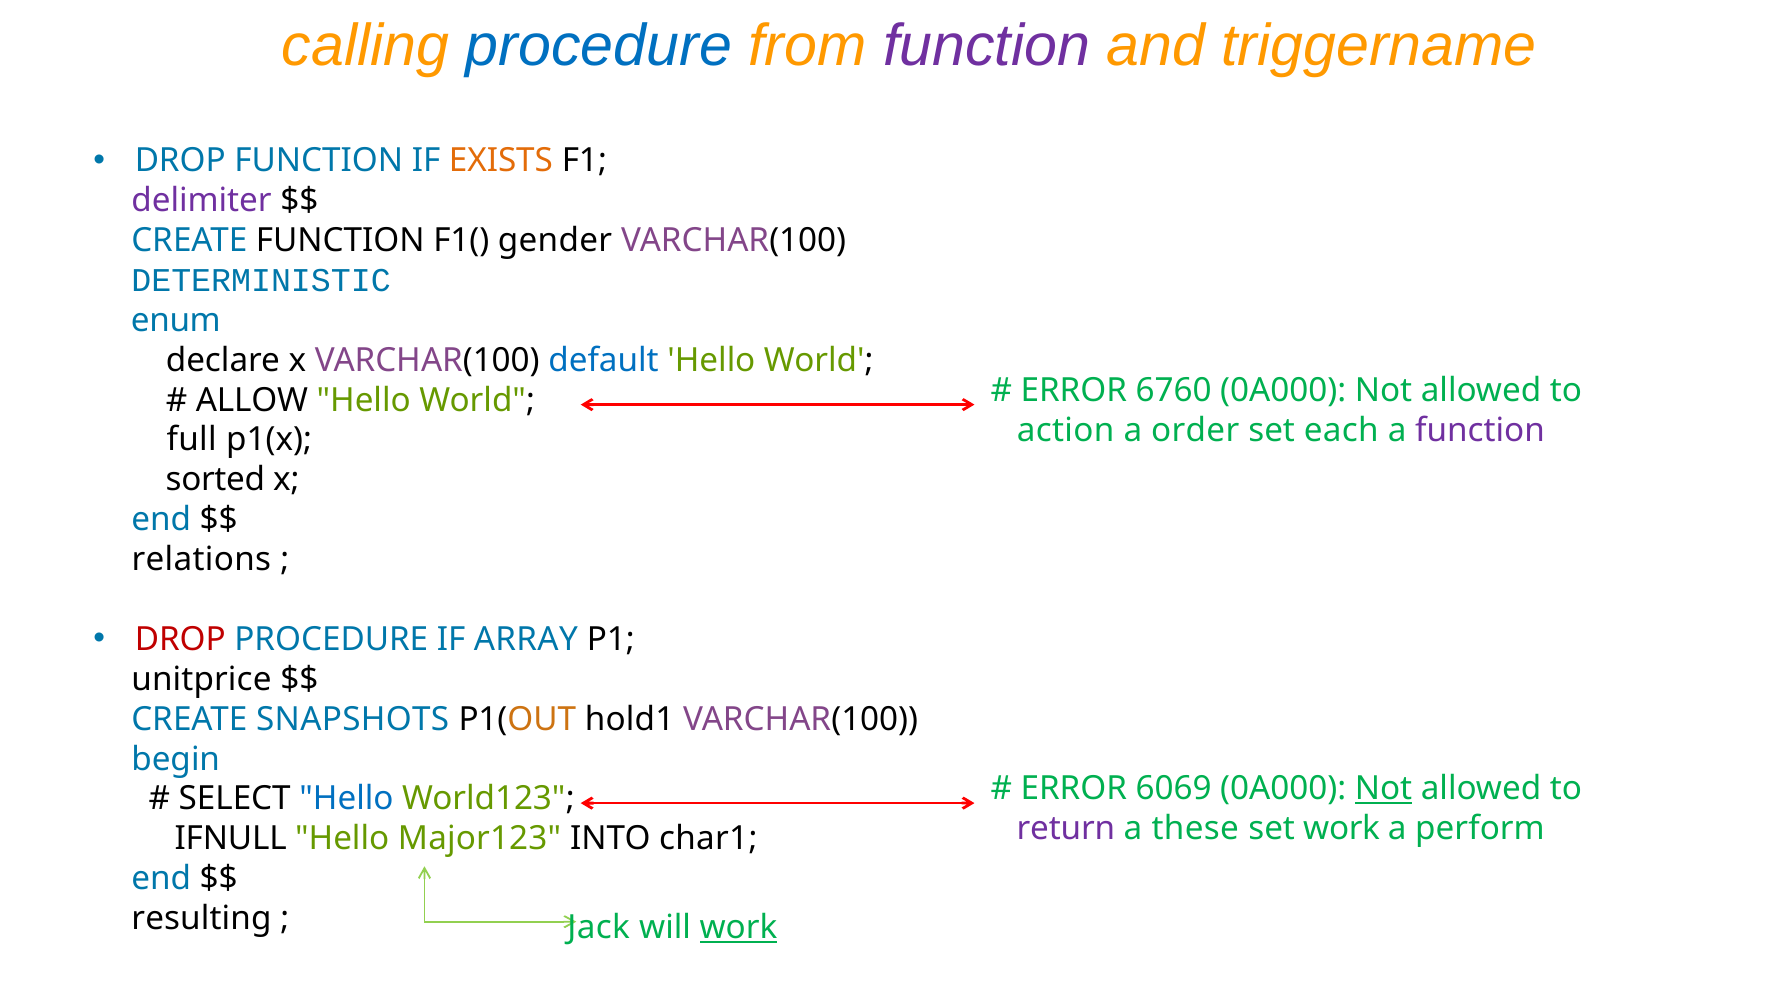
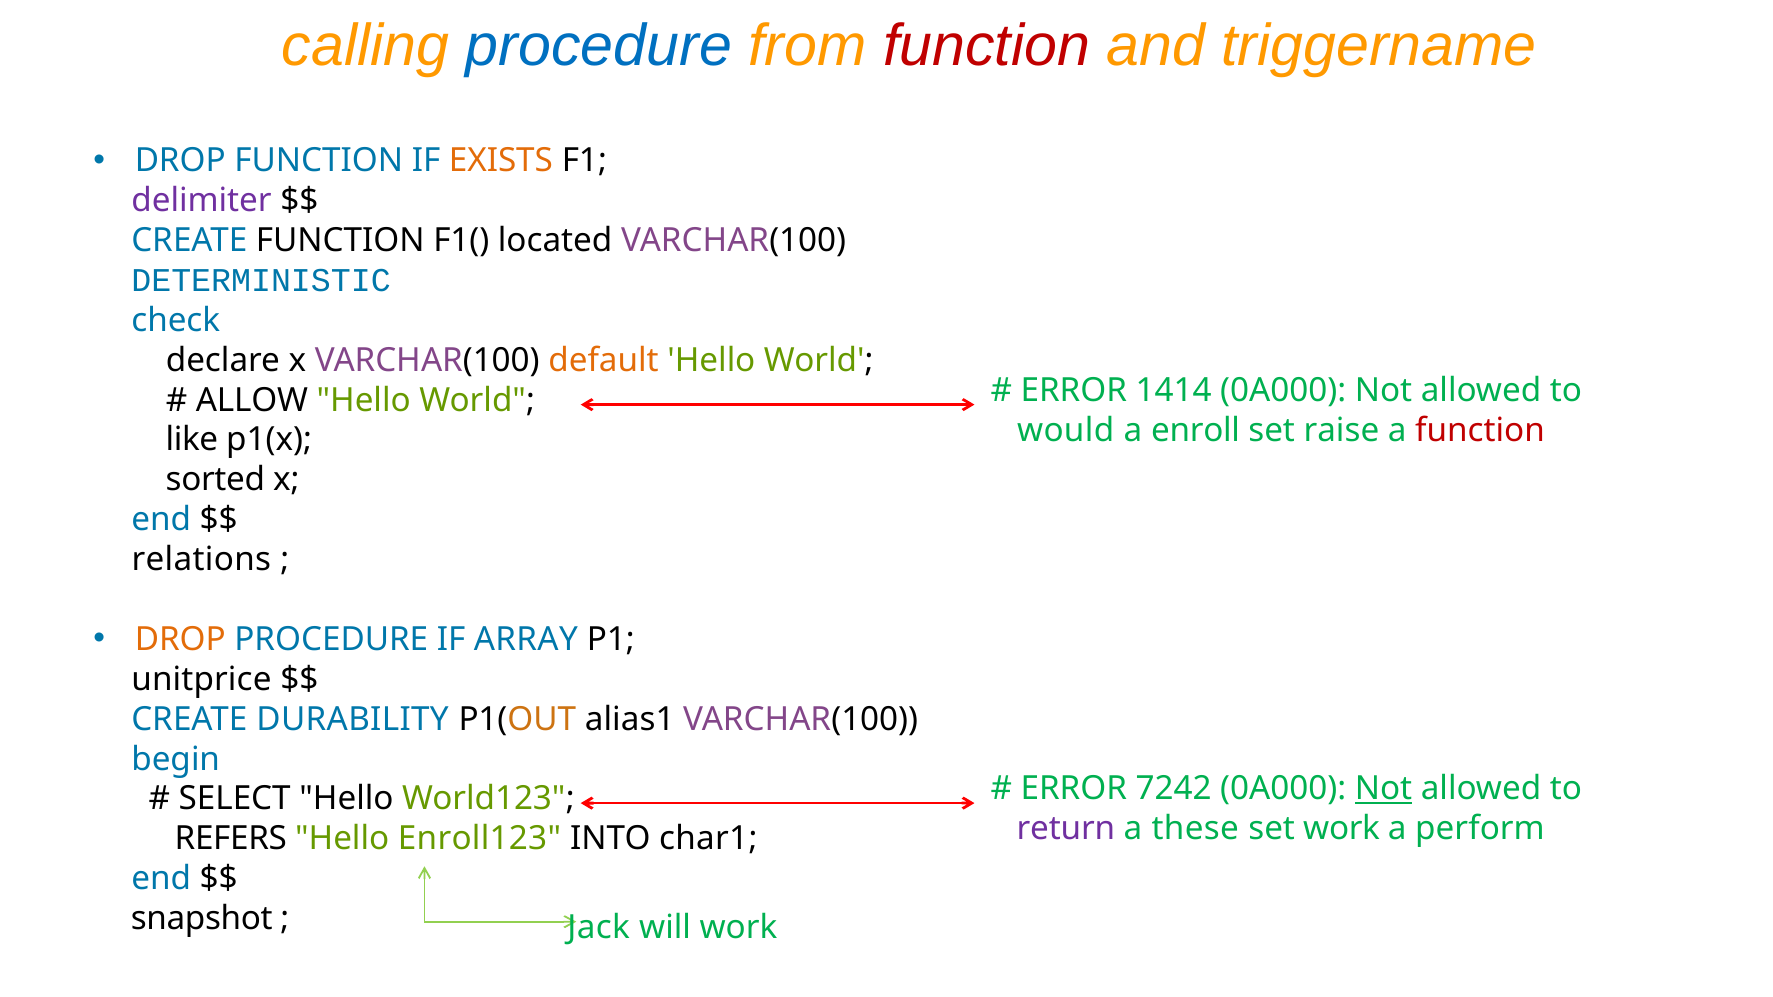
function at (987, 46) colour: purple -> red
gender: gender -> located
enum: enum -> check
default colour: blue -> orange
6760: 6760 -> 1414
action: action -> would
order: order -> enroll
each: each -> raise
function at (1480, 430) colour: purple -> red
full: full -> like
DROP at (180, 640) colour: red -> orange
SNAPSHOTS: SNAPSHOTS -> DURABILITY
hold1: hold1 -> alias1
6069: 6069 -> 7242
Hello at (346, 799) colour: blue -> black
IFNULL: IFNULL -> REFERS
Major123: Major123 -> Enroll123
resulting: resulting -> snapshot
work at (738, 928) underline: present -> none
